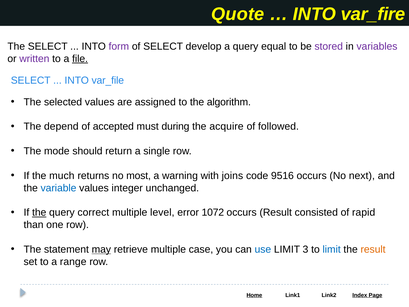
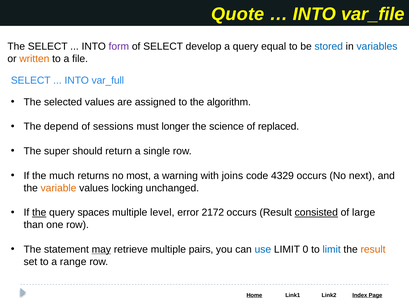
var_fire: var_fire -> var_file
stored colour: purple -> blue
variables colour: purple -> blue
written colour: purple -> orange
file underline: present -> none
var_file: var_file -> var_full
accepted: accepted -> sessions
during: during -> longer
acquire: acquire -> science
followed: followed -> replaced
mode: mode -> super
9516: 9516 -> 4329
variable colour: blue -> orange
integer: integer -> locking
correct: correct -> spaces
1072: 1072 -> 2172
consisted underline: none -> present
rapid: rapid -> large
case: case -> pairs
3: 3 -> 0
